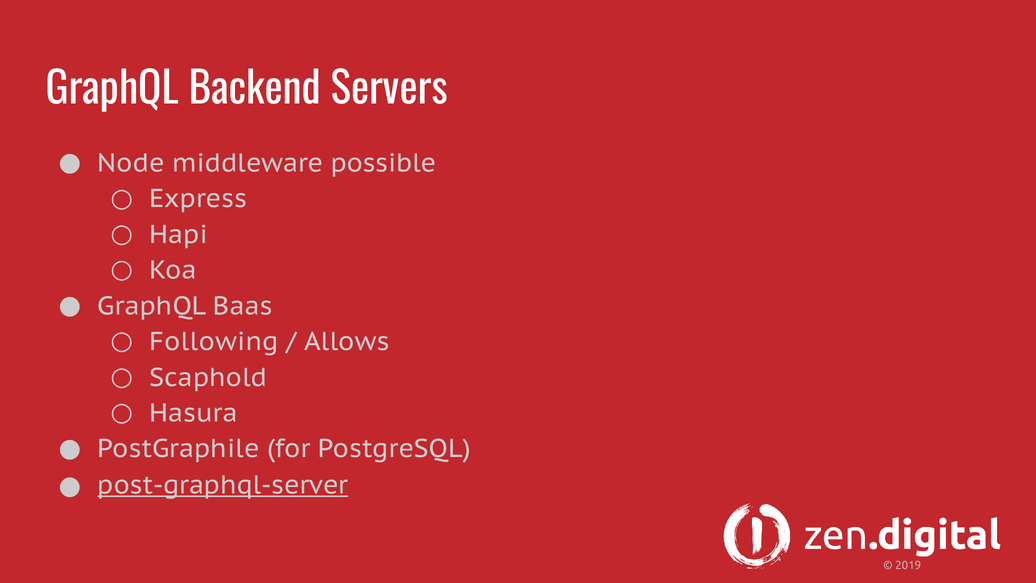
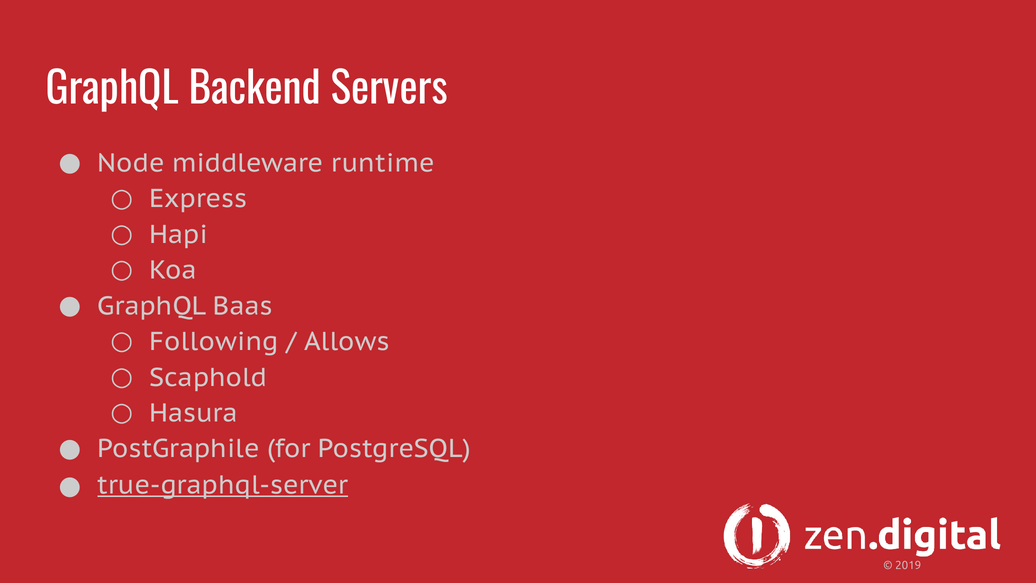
possible: possible -> runtime
post-graphql-server: post-graphql-server -> true-graphql-server
